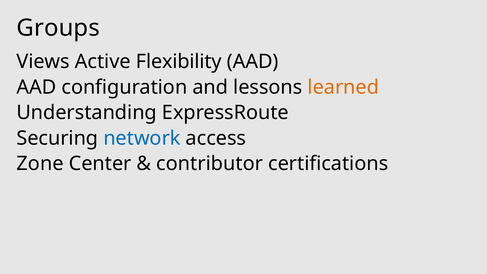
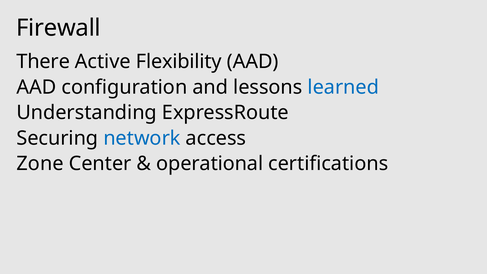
Groups: Groups -> Firewall
Views: Views -> There
learned colour: orange -> blue
contributor: contributor -> operational
